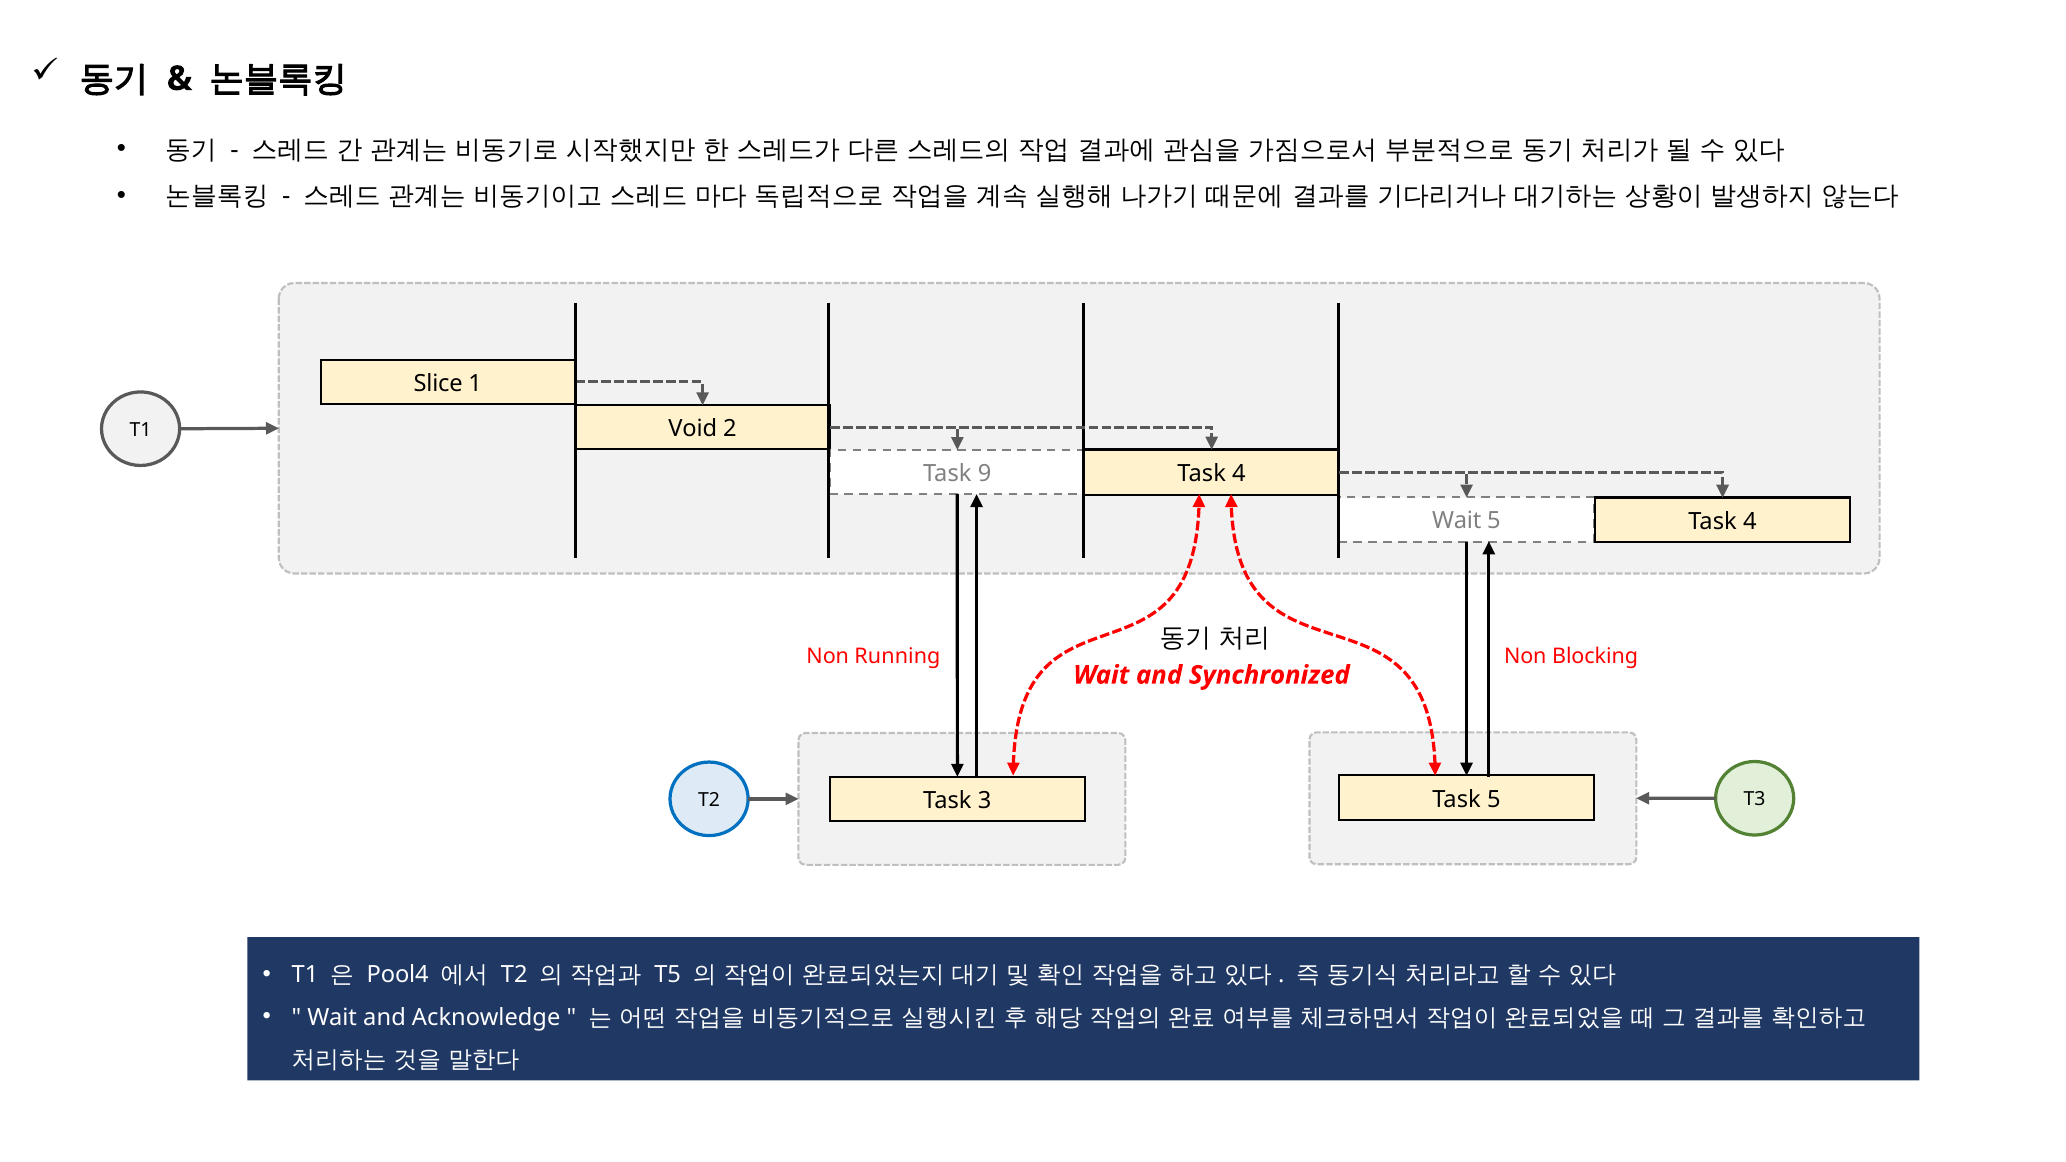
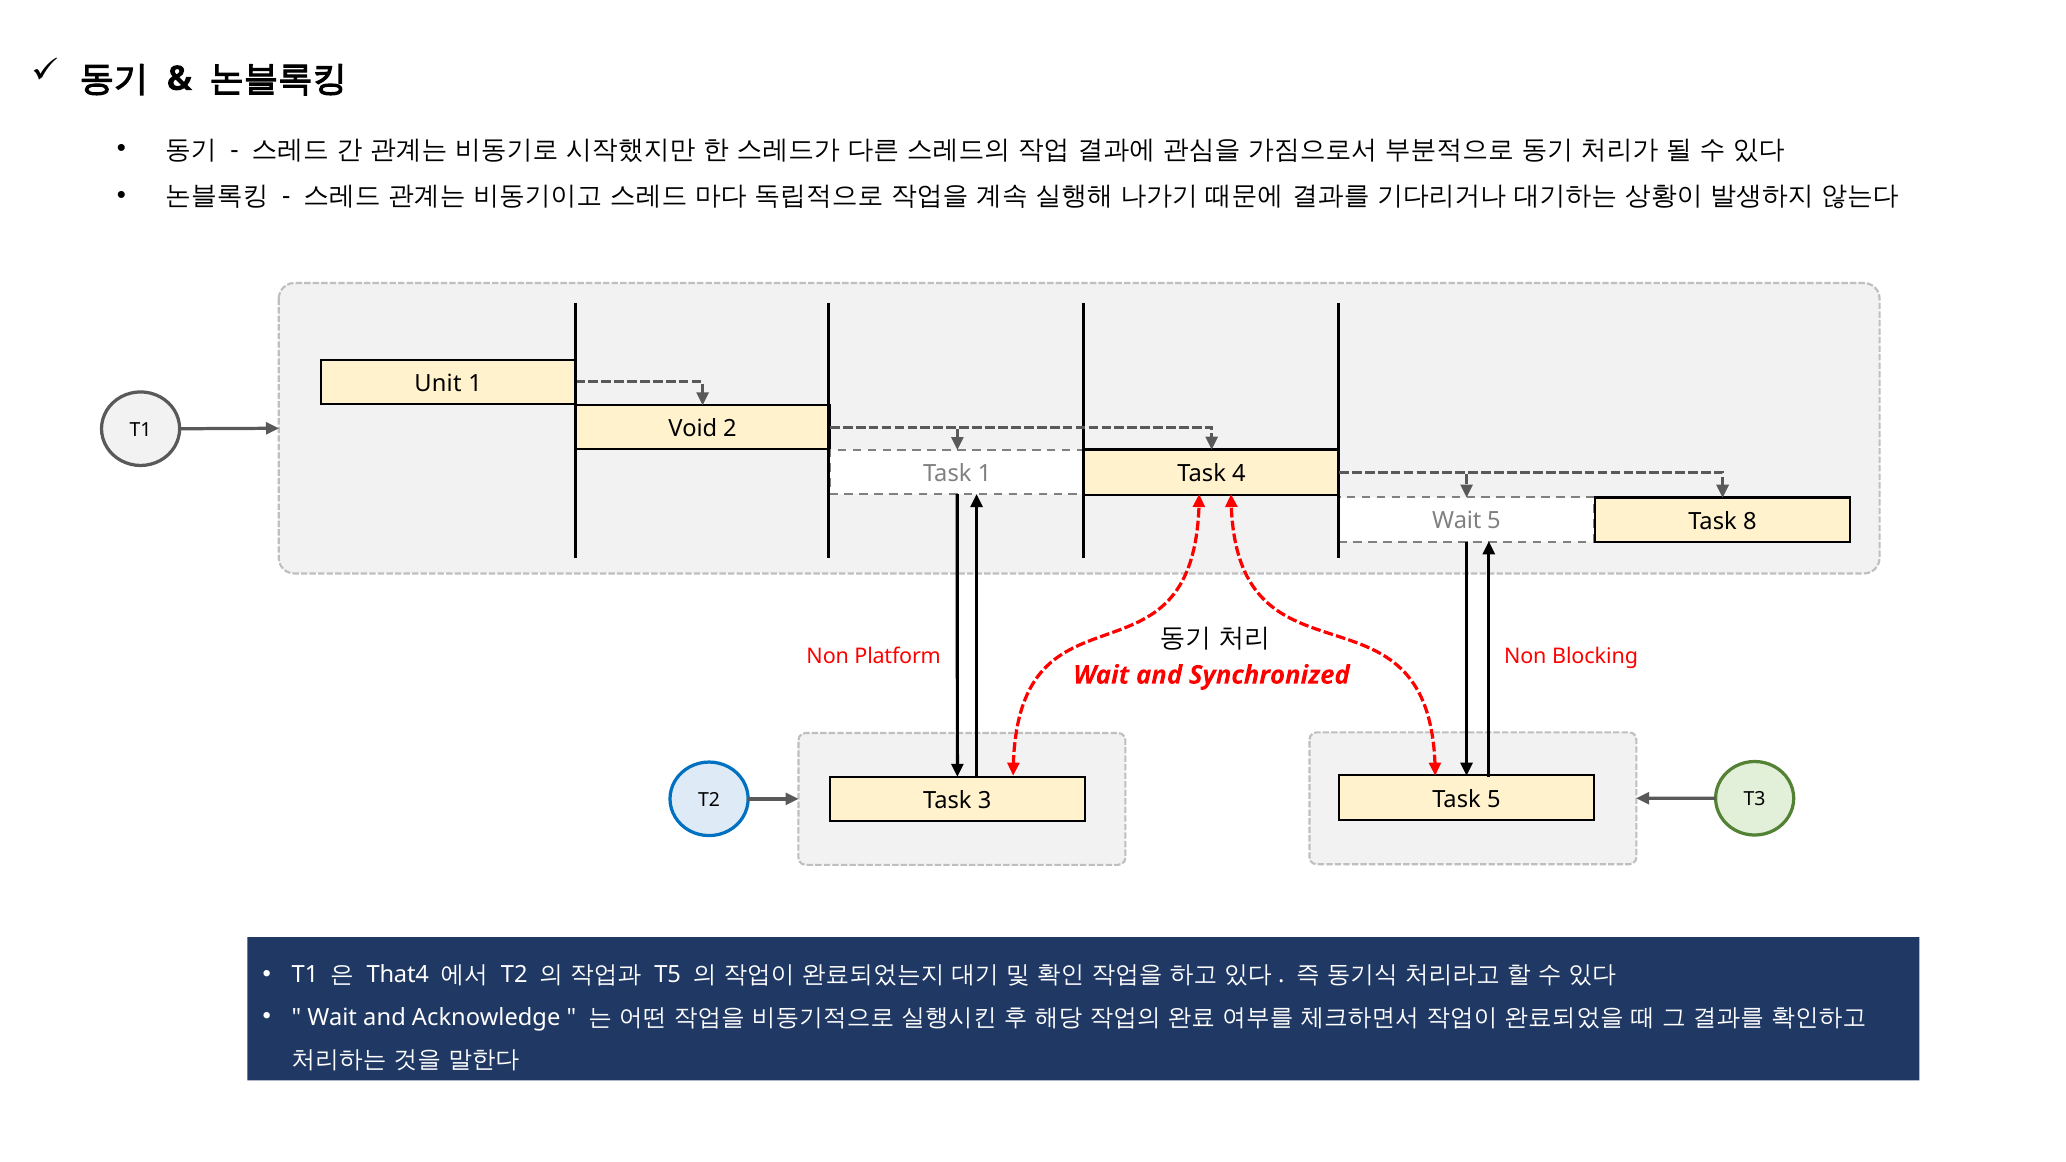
Slice: Slice -> Unit
Task 9: 9 -> 1
4 at (1750, 521): 4 -> 8
Running: Running -> Platform
Pool4: Pool4 -> That4
